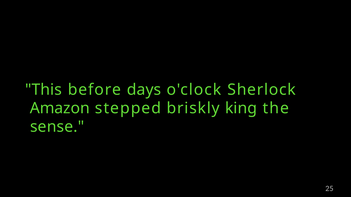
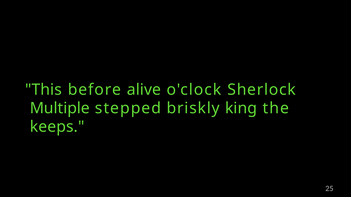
days: days -> alive
Amazon: Amazon -> Multiple
sense: sense -> keeps
